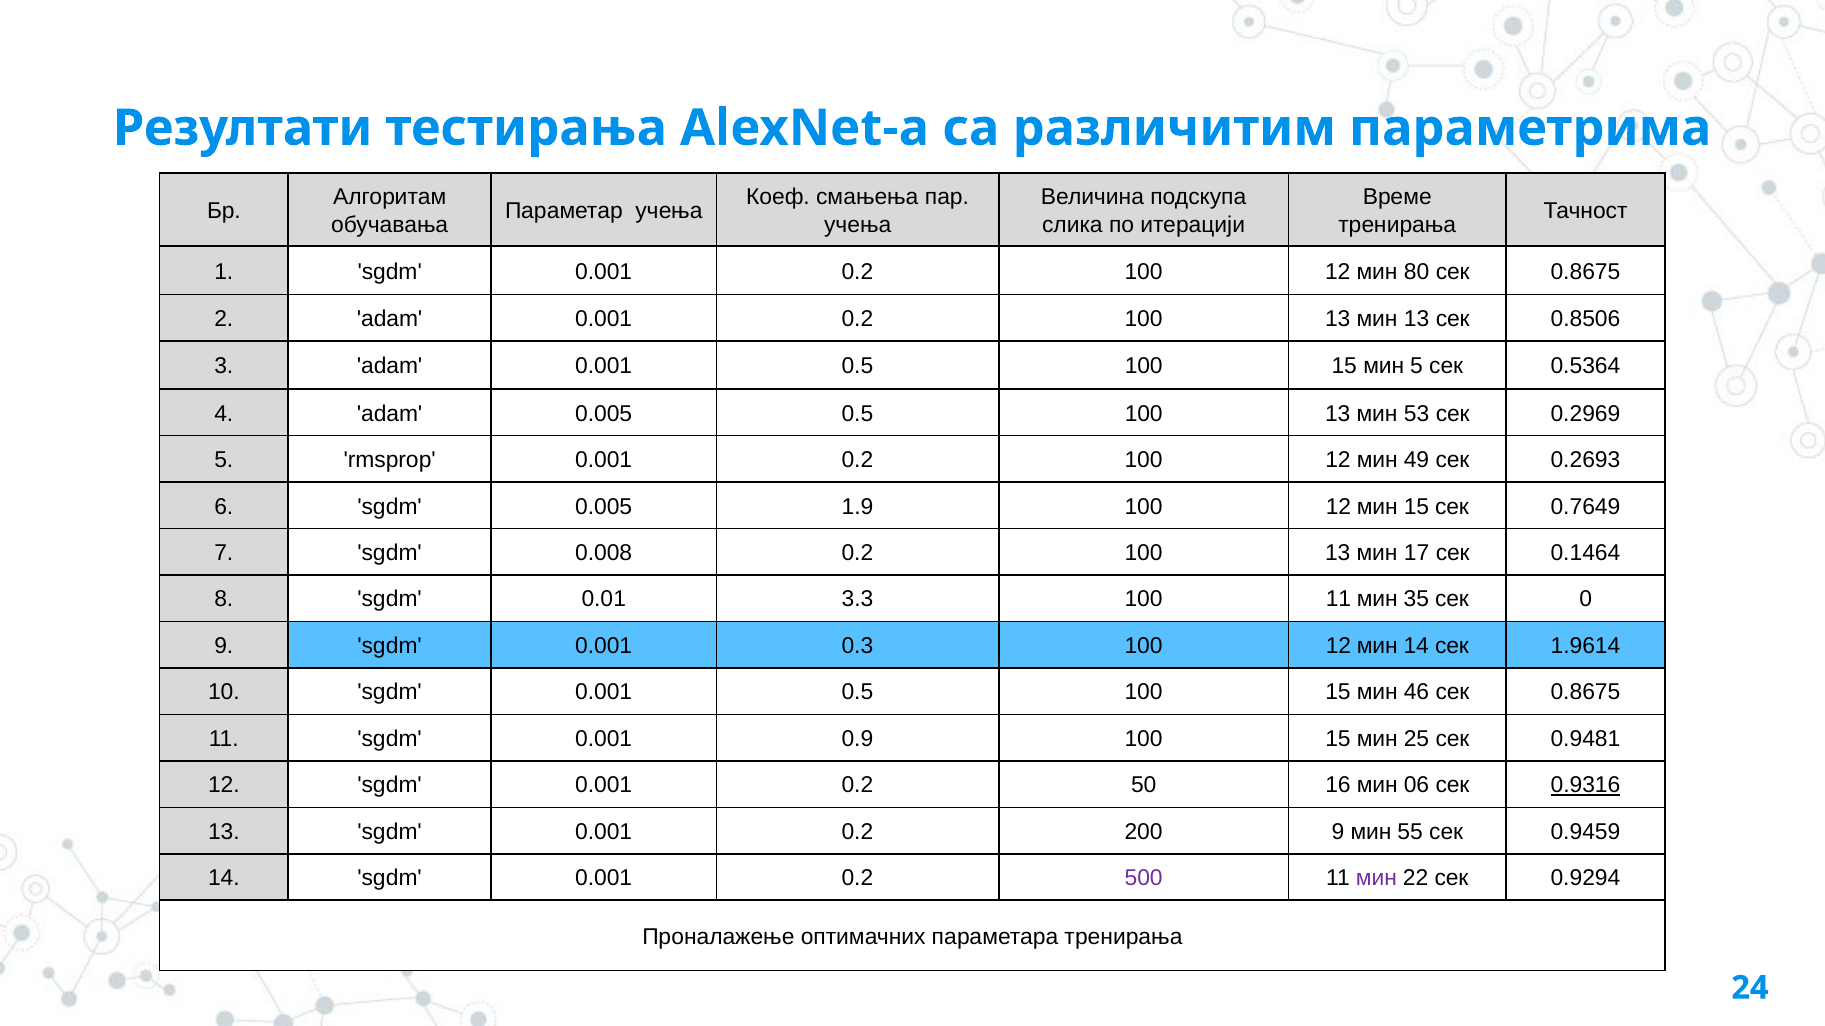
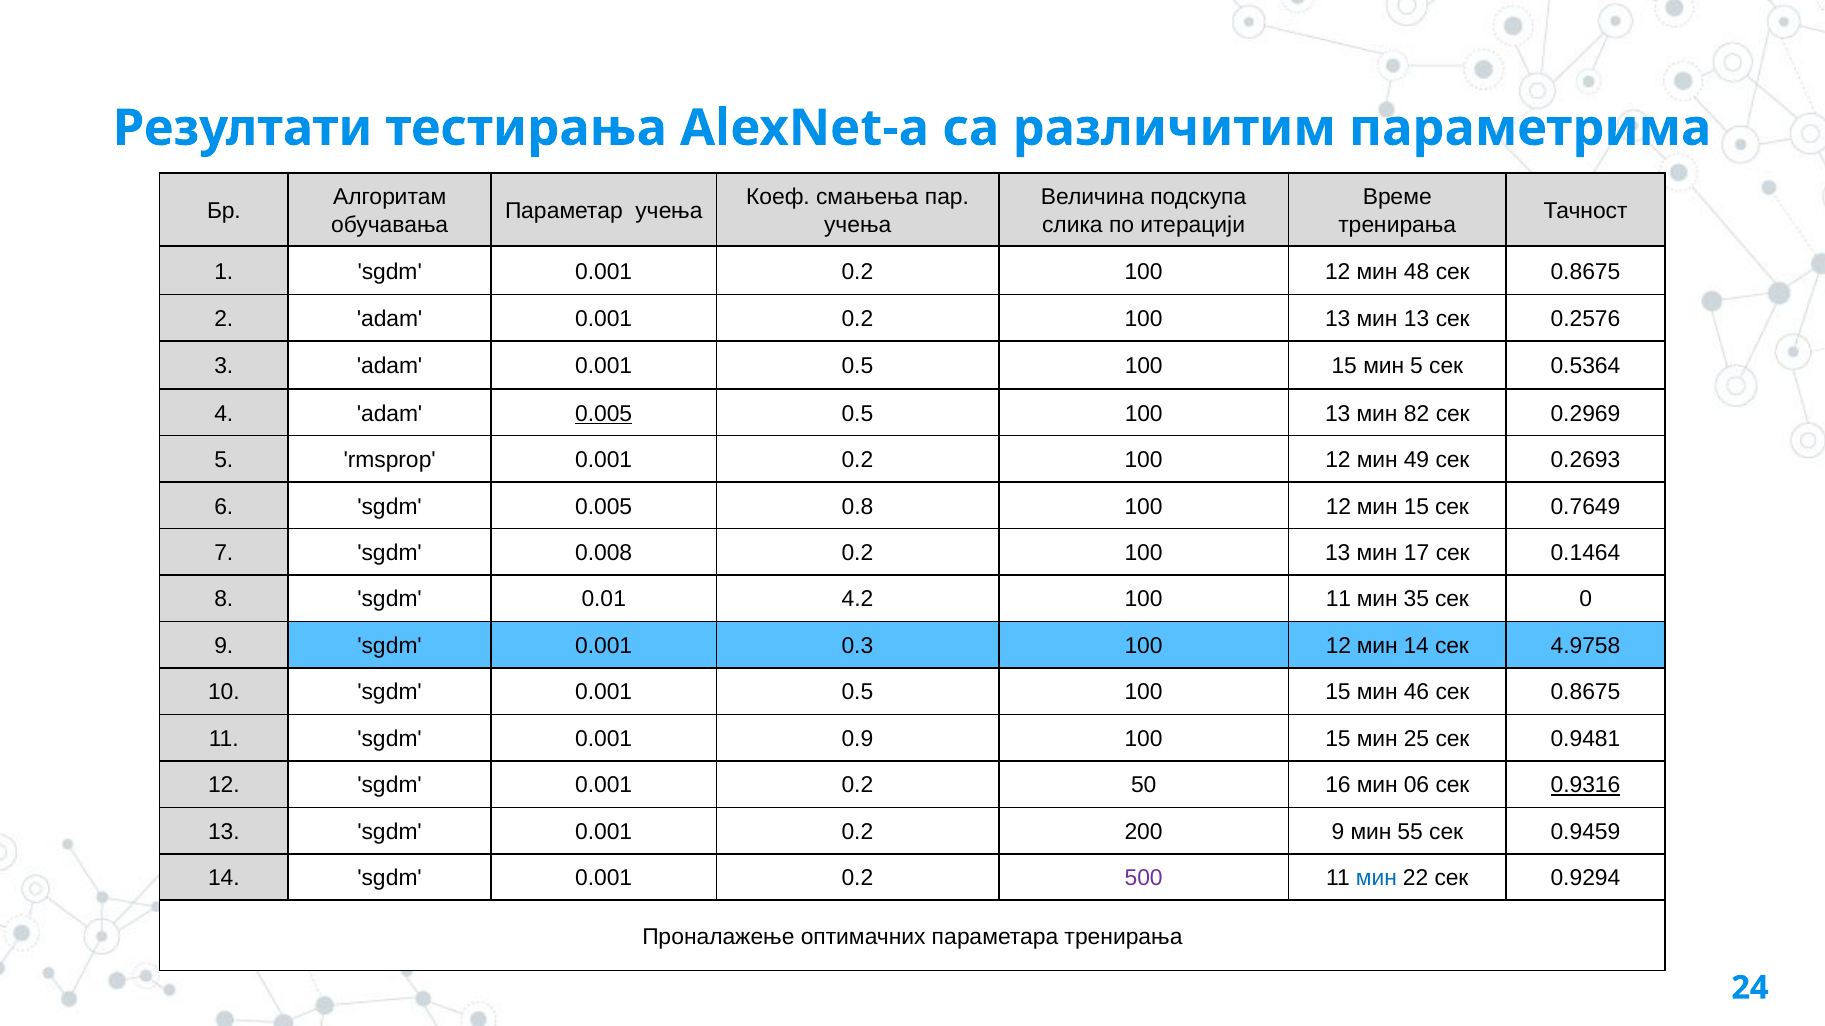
80: 80 -> 48
0.8506: 0.8506 -> 0.2576
0.005 at (604, 414) underline: none -> present
53: 53 -> 82
1.9: 1.9 -> 0.8
3.3: 3.3 -> 4.2
1.9614: 1.9614 -> 4.9758
мин at (1376, 879) colour: purple -> blue
